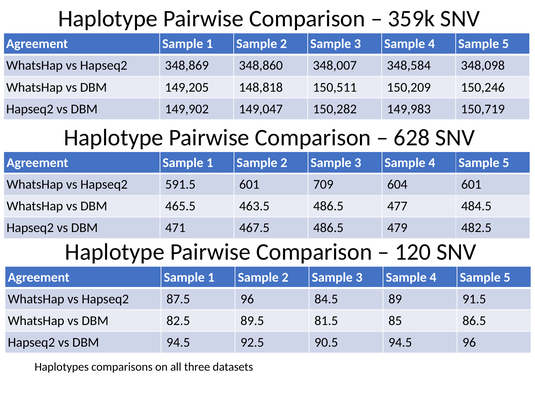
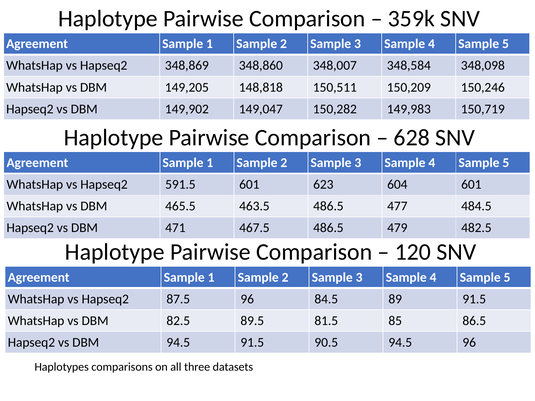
709: 709 -> 623
94.5 92.5: 92.5 -> 91.5
